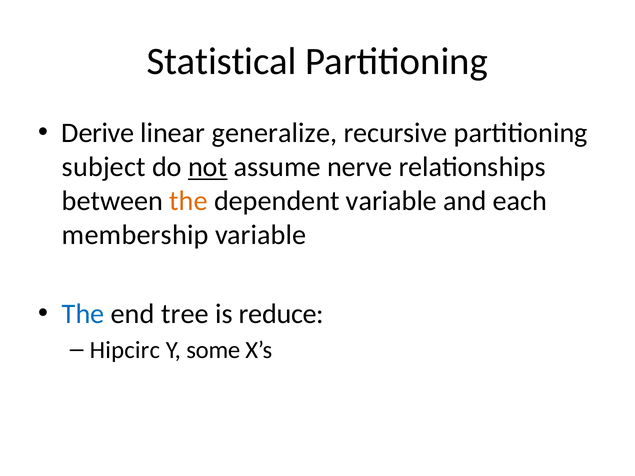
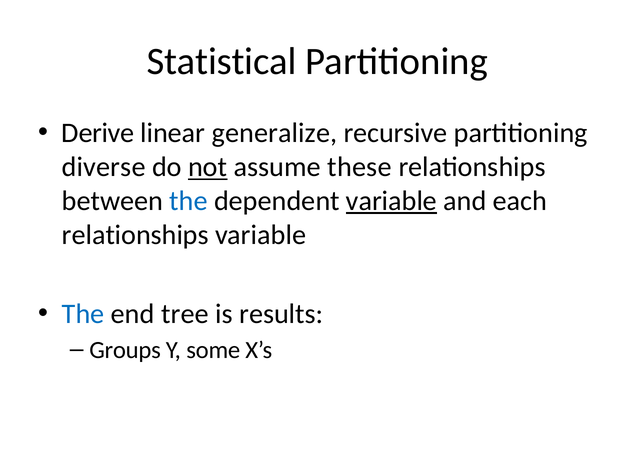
subject: subject -> diverse
nerve: nerve -> these
the at (188, 201) colour: orange -> blue
variable at (392, 201) underline: none -> present
membership at (135, 235): membership -> relationships
reduce: reduce -> results
Hipcirc: Hipcirc -> Groups
